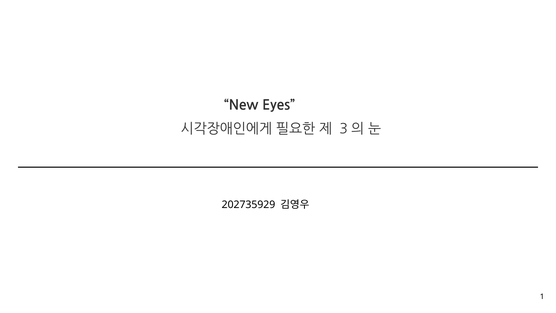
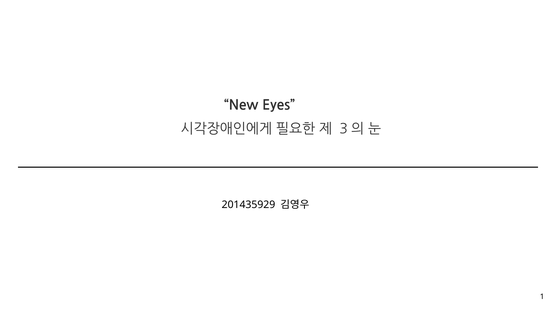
202735929: 202735929 -> 201435929
